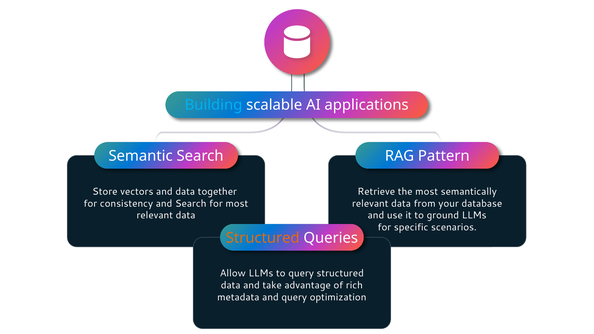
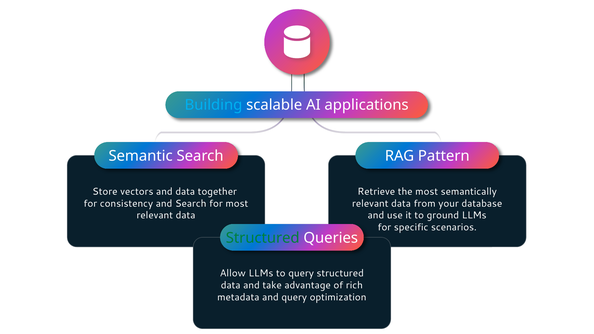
Structured at (263, 238) colour: orange -> green
